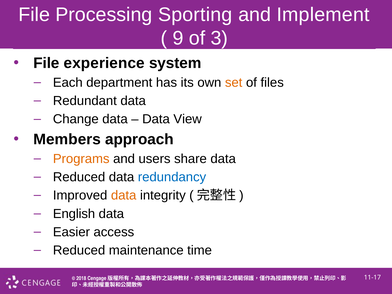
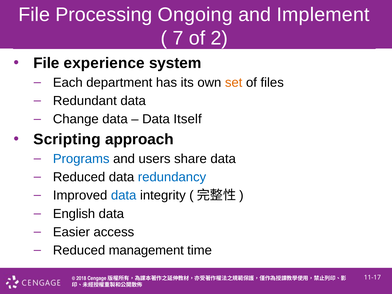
Sporting: Sporting -> Ongoing
9: 9 -> 7
3: 3 -> 2
View: View -> Itself
Members: Members -> Scripting
Programs colour: orange -> blue
data at (124, 195) colour: orange -> blue
maintenance: maintenance -> management
